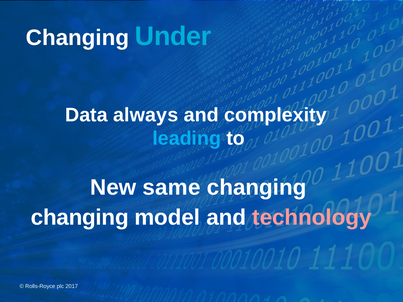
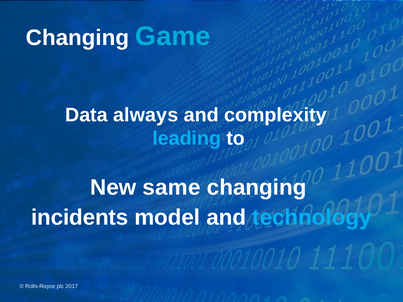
Under: Under -> Game
changing at (80, 218): changing -> incidents
technology colour: pink -> light blue
